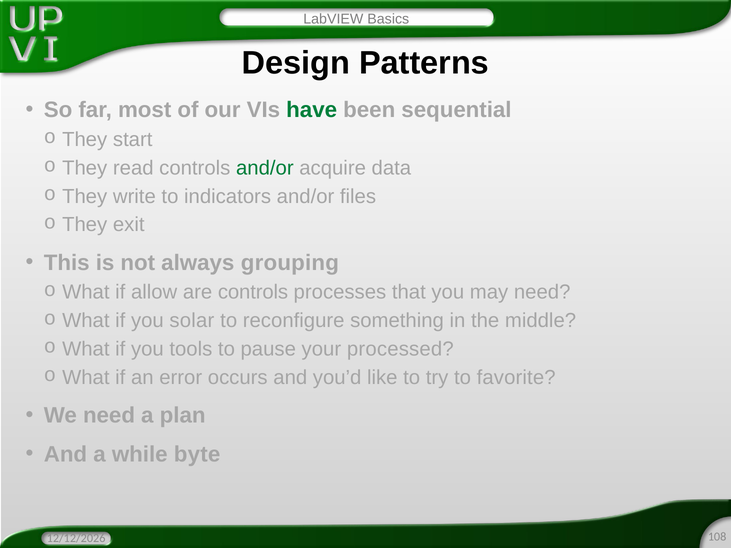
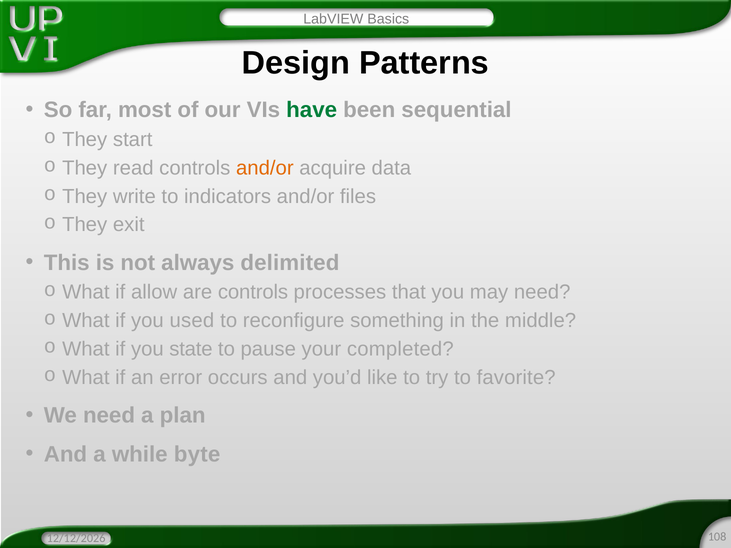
and/or at (265, 168) colour: green -> orange
grouping: grouping -> delimited
solar: solar -> used
tools: tools -> state
processed: processed -> completed
